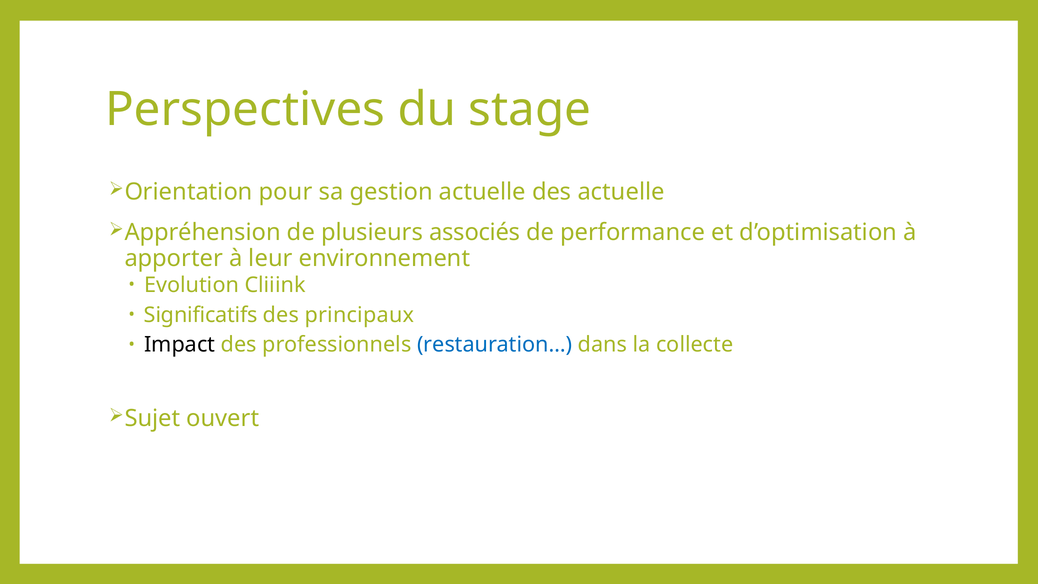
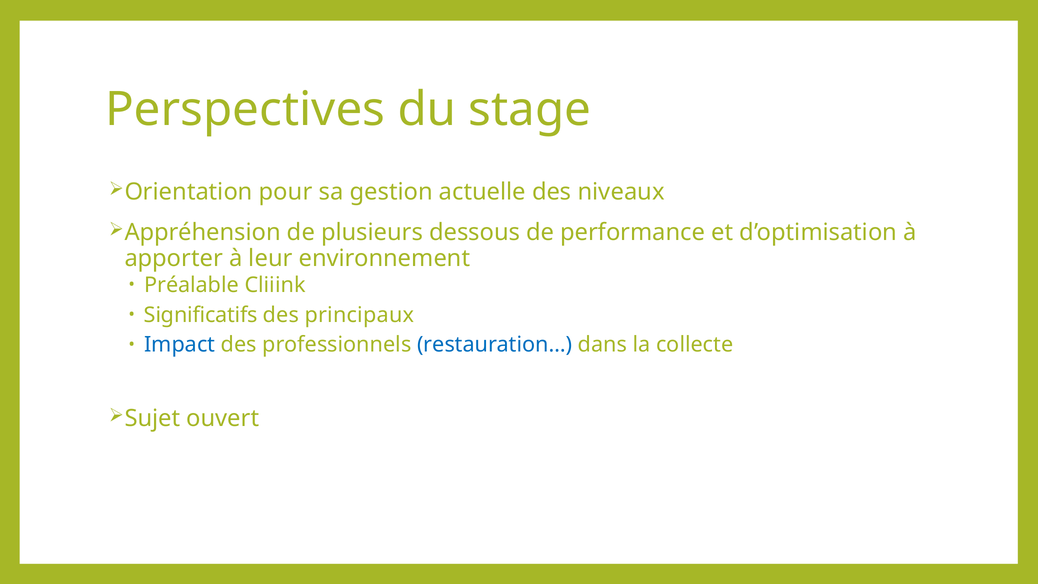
des actuelle: actuelle -> niveaux
associés: associés -> dessous
Evolution: Evolution -> Préalable
Impact colour: black -> blue
